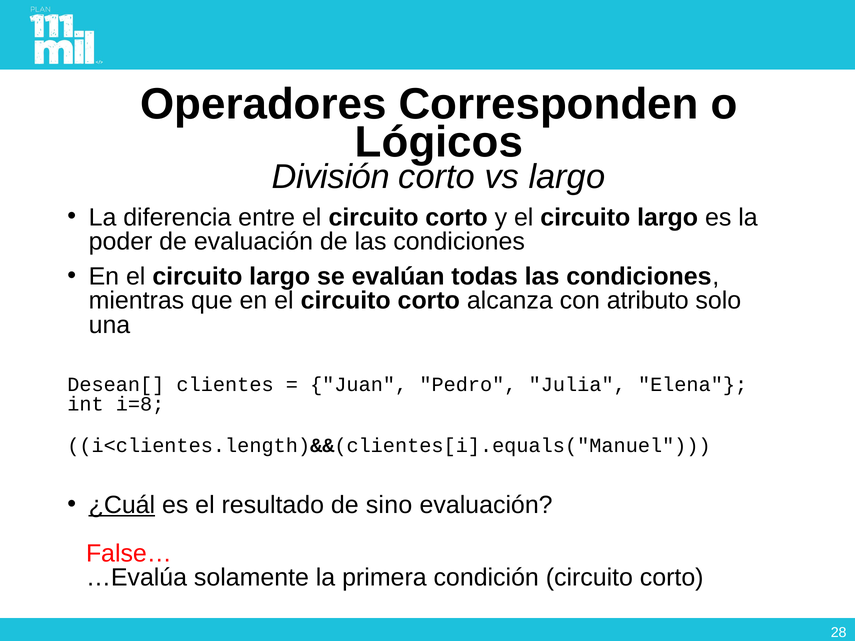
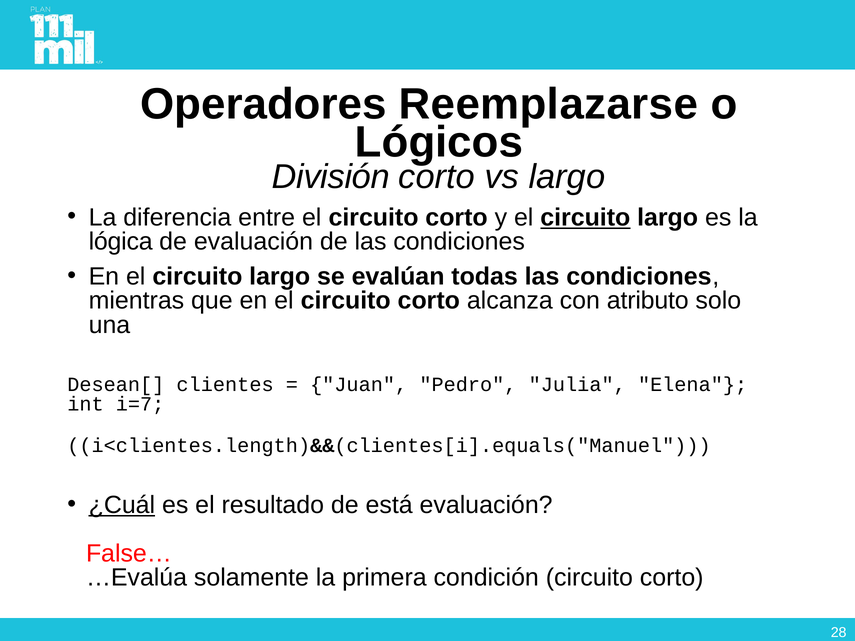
Corresponden: Corresponden -> Reemplazarse
circuito at (585, 217) underline: none -> present
poder: poder -> lógica
i=8: i=8 -> i=7
sino: sino -> está
